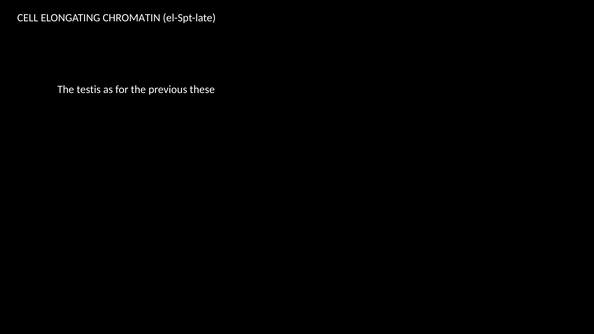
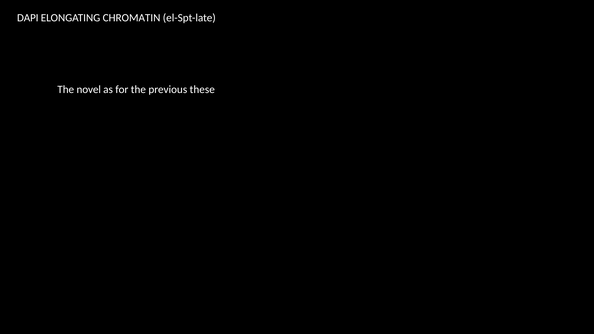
CELL: CELL -> DAPI
testis: testis -> novel
